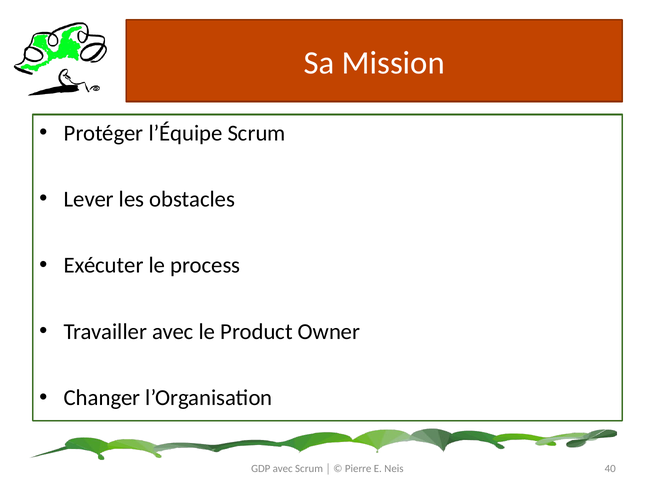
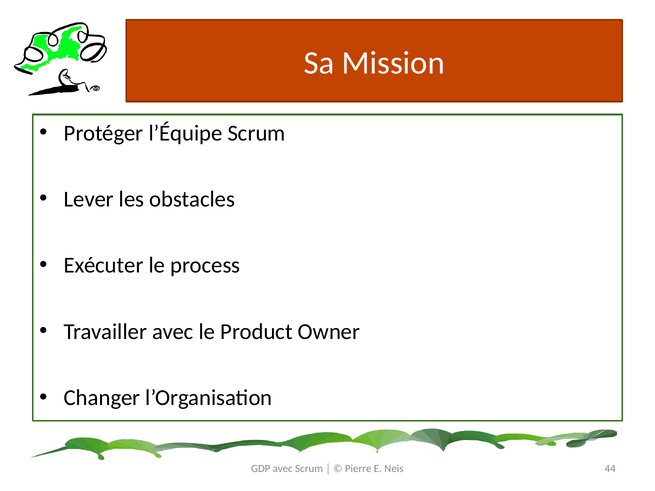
40: 40 -> 44
